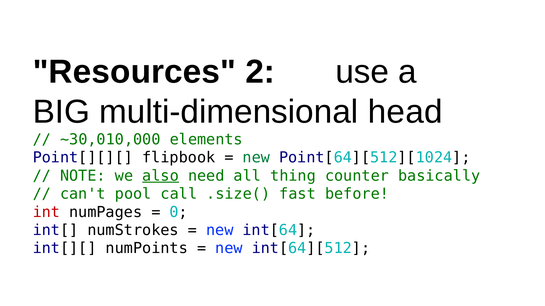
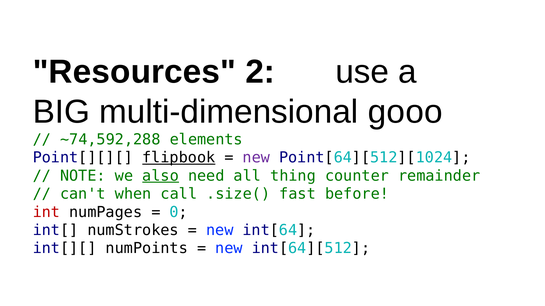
head: head -> gooo
~30,010,000: ~30,010,000 -> ~74,592,288
flipbook underline: none -> present
new at (256, 158) colour: green -> purple
basically: basically -> remainder
pool: pool -> when
